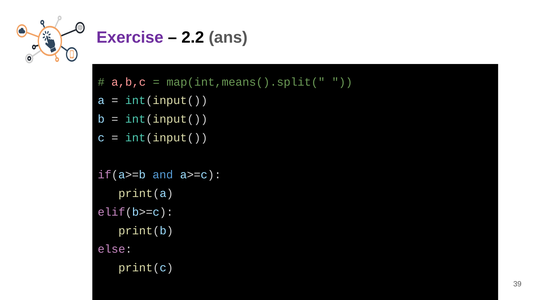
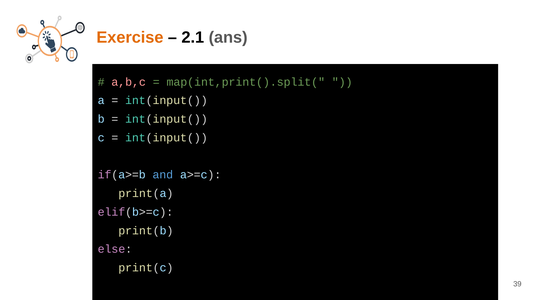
Exercise colour: purple -> orange
2.2: 2.2 -> 2.1
map(int,means().split(: map(int,means().split( -> map(int,print().split(
